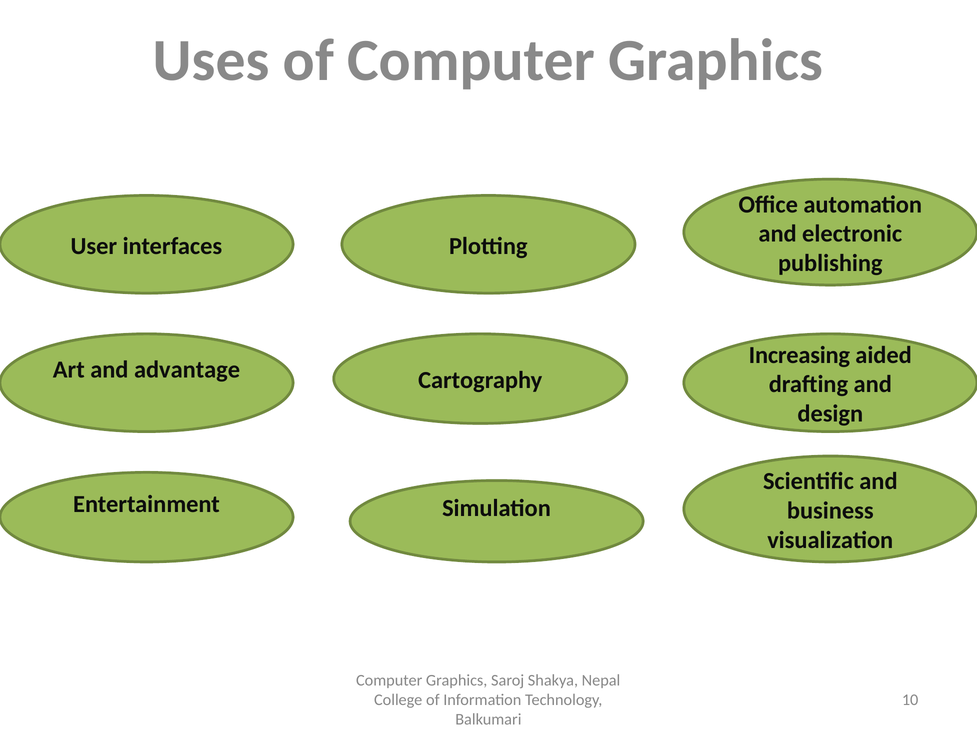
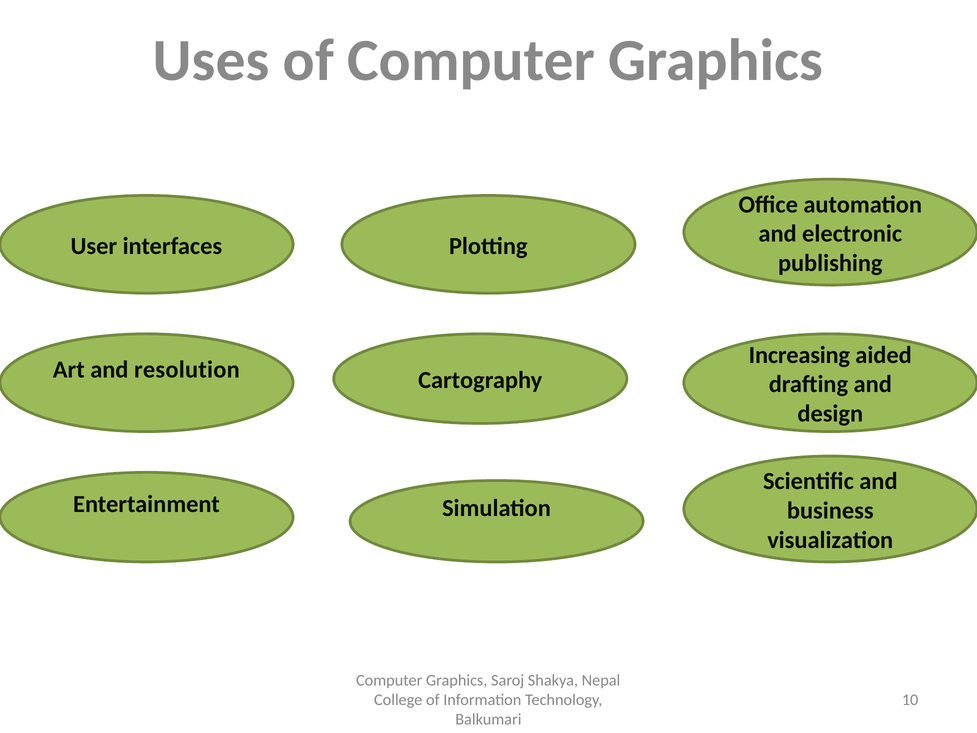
advantage: advantage -> resolution
